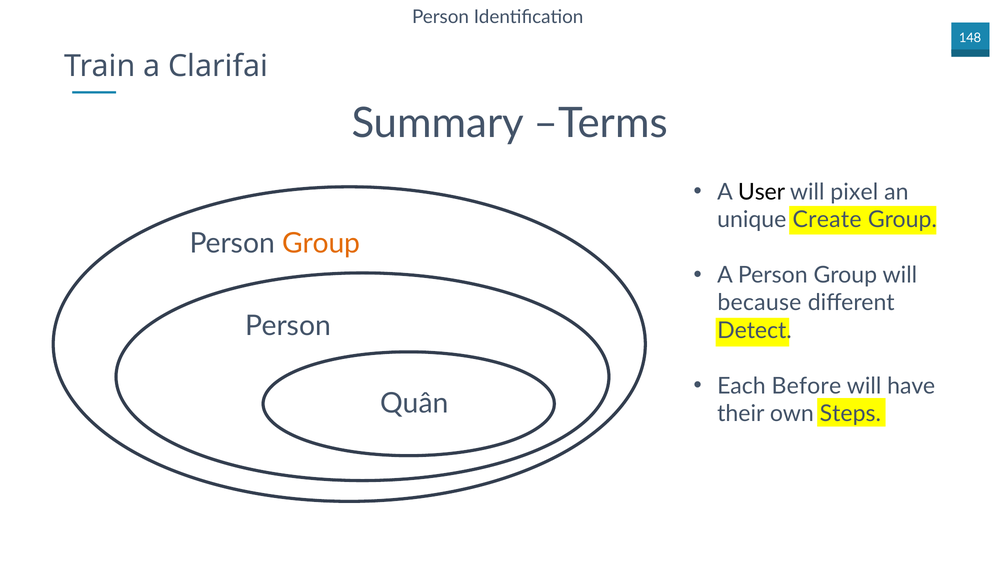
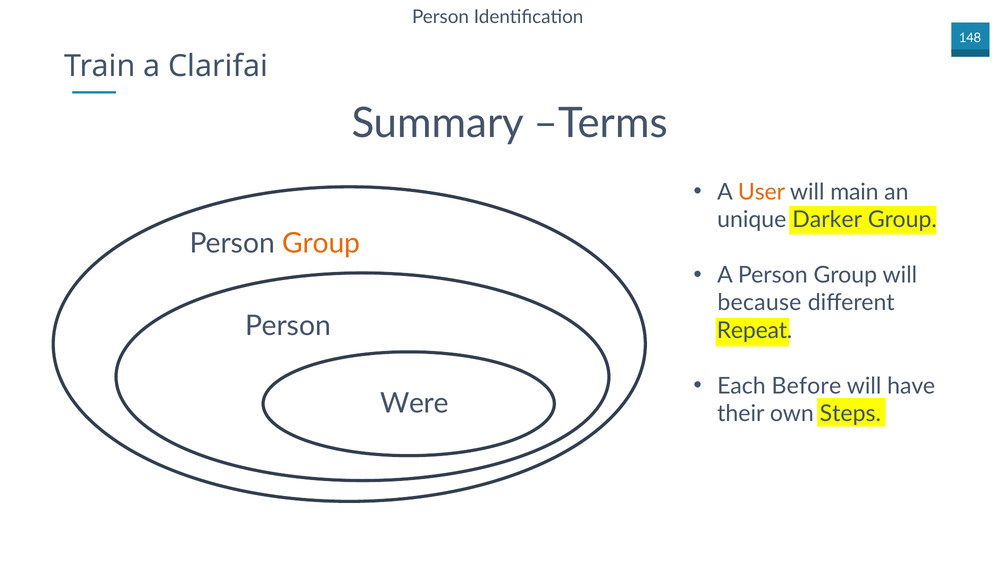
User colour: black -> orange
pixel: pixel -> main
Create: Create -> Darker
Detect: Detect -> Repeat
Quân: Quân -> Were
